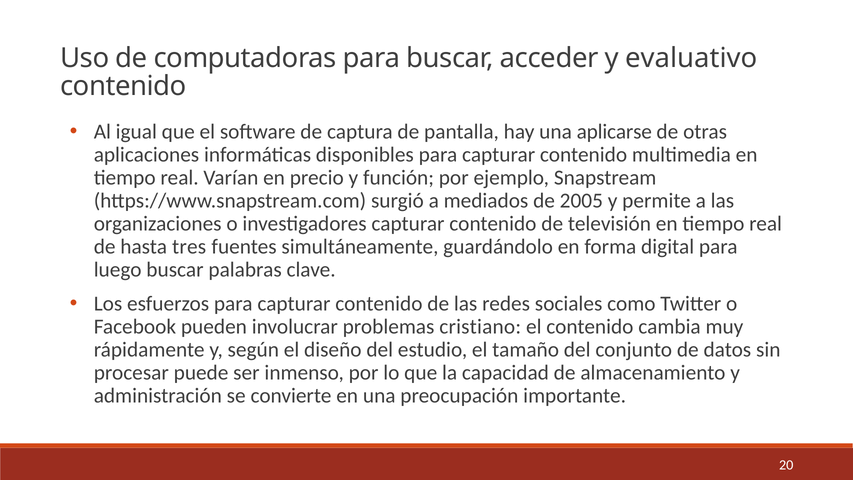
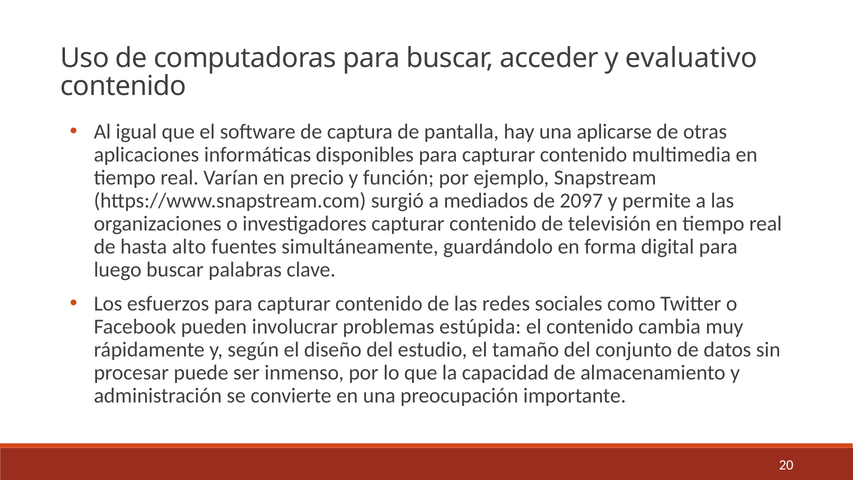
2005: 2005 -> 2097
tres: tres -> alto
cristiano: cristiano -> estúpida
